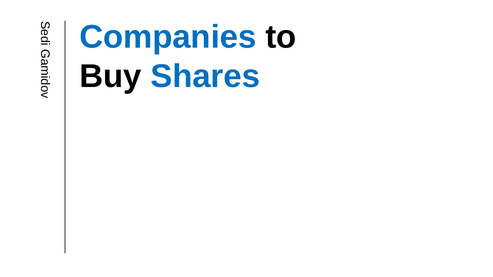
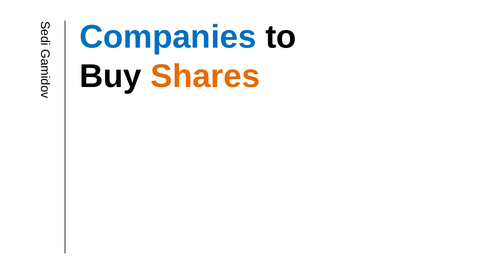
Shares colour: blue -> orange
